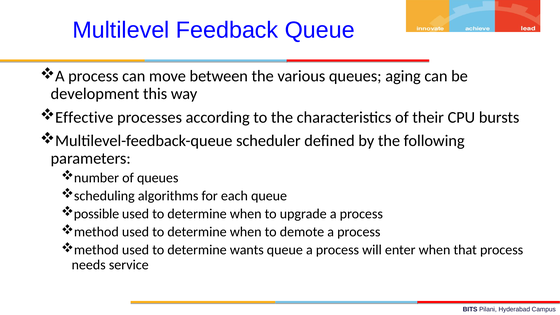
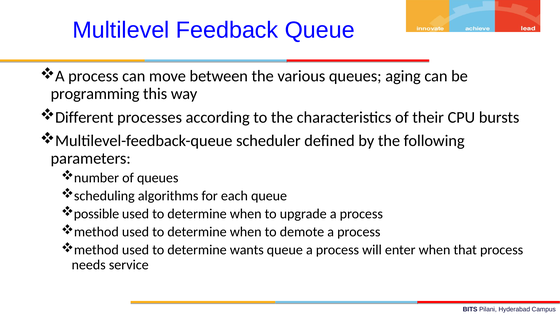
development: development -> programming
Effective: Effective -> Different
